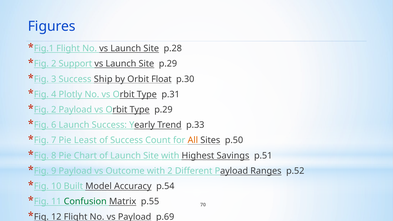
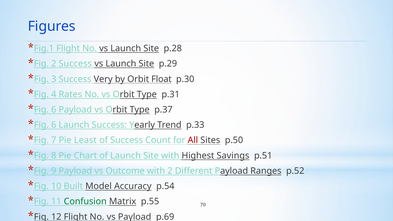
2 Support: Support -> Success
Ship: Ship -> Very
Plotly: Plotly -> Rates
2 at (54, 110): 2 -> 6
Type p.29: p.29 -> p.37
All colour: orange -> red
